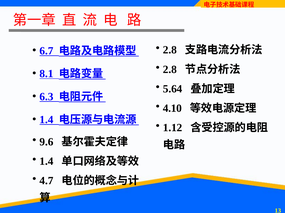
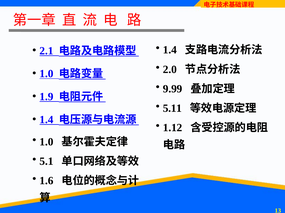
2.8 at (170, 50): 2.8 -> 1.4
6.7: 6.7 -> 2.1
2.8 at (170, 70): 2.8 -> 2.0
8.1 at (46, 74): 8.1 -> 1.0
5.64: 5.64 -> 9.99
6.3: 6.3 -> 1.9
4.10: 4.10 -> 5.11
9.6 at (46, 142): 9.6 -> 1.0
1.4 at (46, 162): 1.4 -> 5.1
4.7: 4.7 -> 1.6
